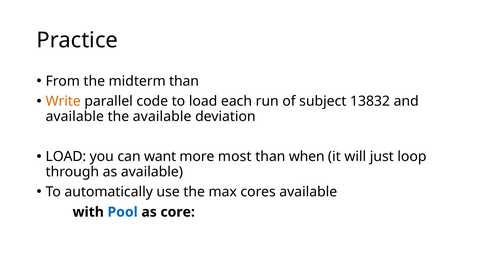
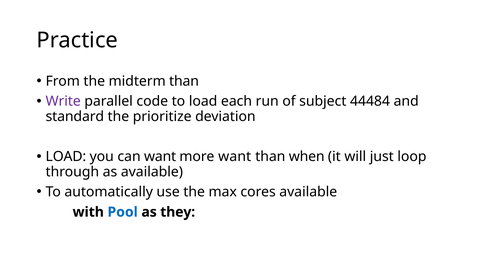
Write colour: orange -> purple
13832: 13832 -> 44484
available at (75, 116): available -> standard
the available: available -> prioritize
more most: most -> want
core: core -> they
